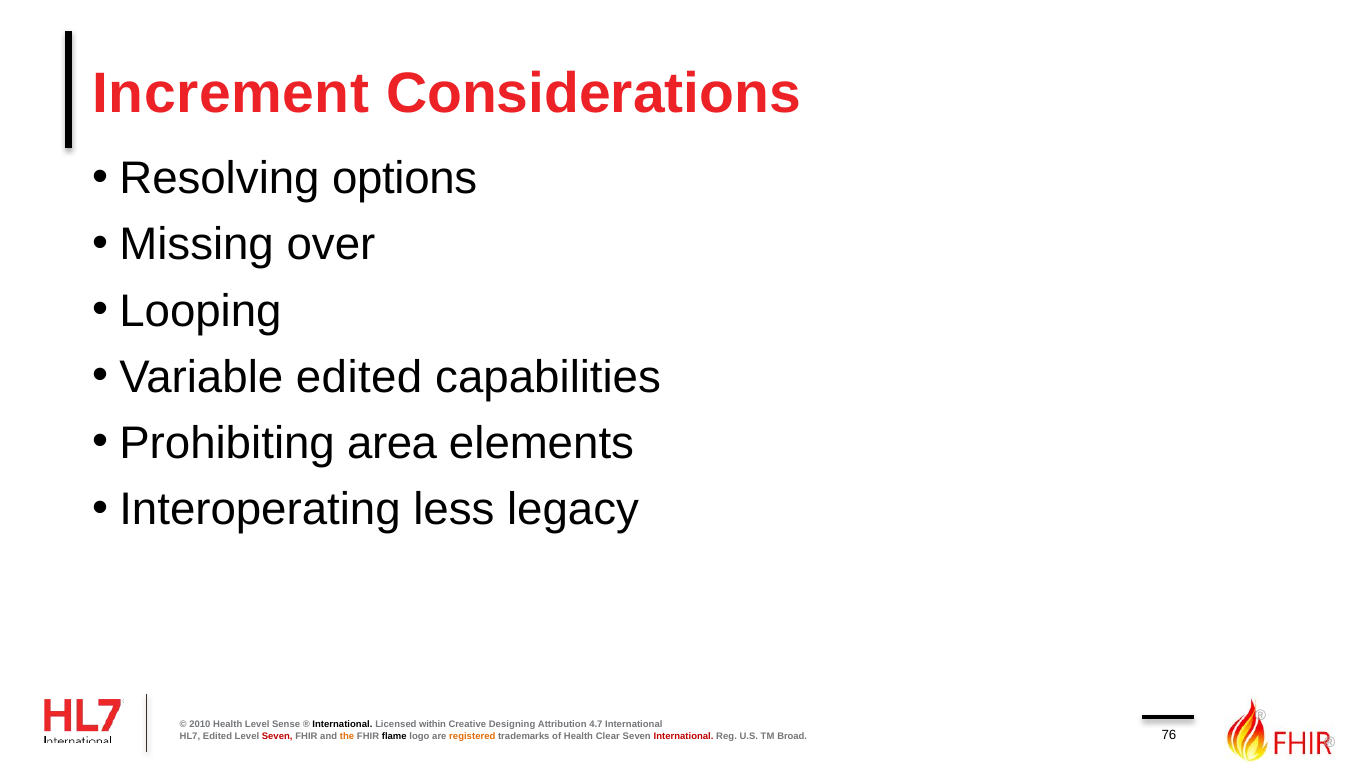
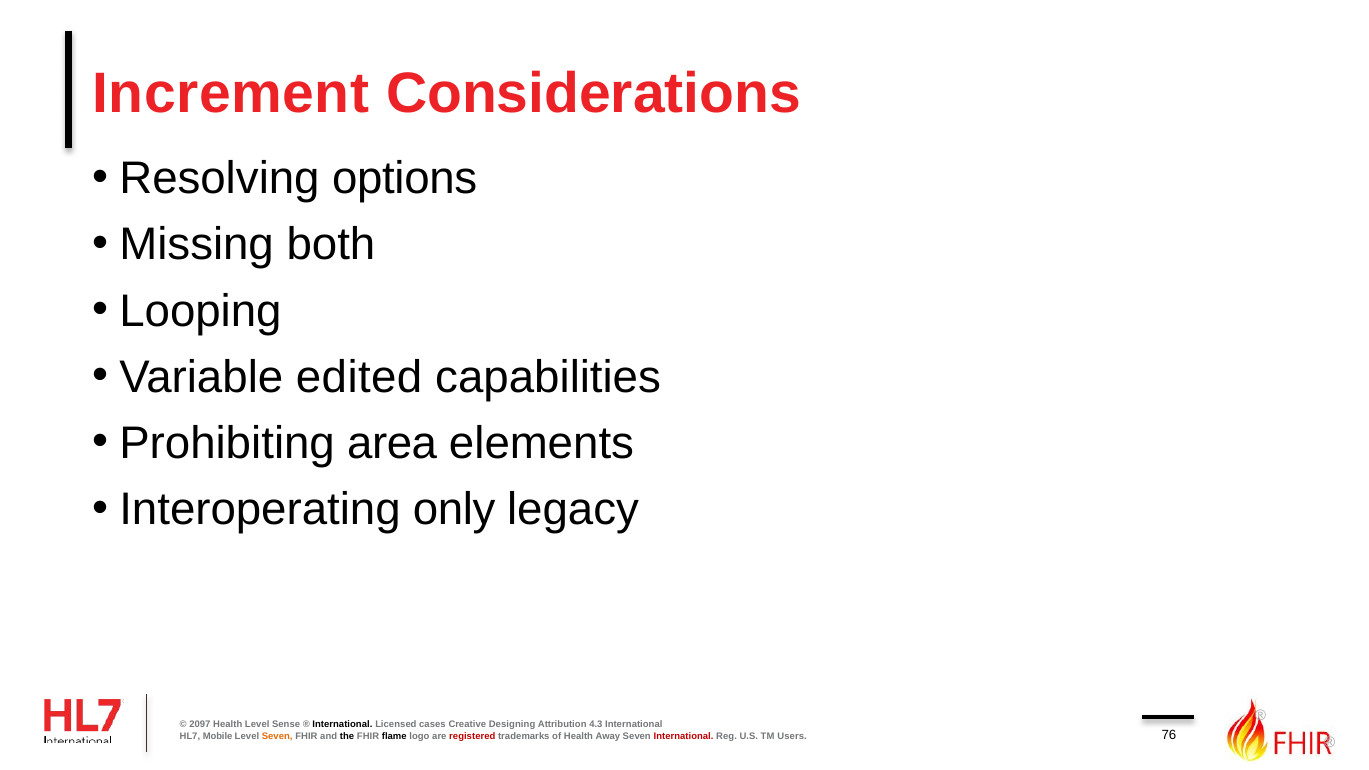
over: over -> both
less: less -> only
2010: 2010 -> 2097
within: within -> cases
4.7: 4.7 -> 4.3
HL7 Edited: Edited -> Mobile
Seven at (277, 736) colour: red -> orange
the colour: orange -> black
registered colour: orange -> red
Clear: Clear -> Away
Broad: Broad -> Users
